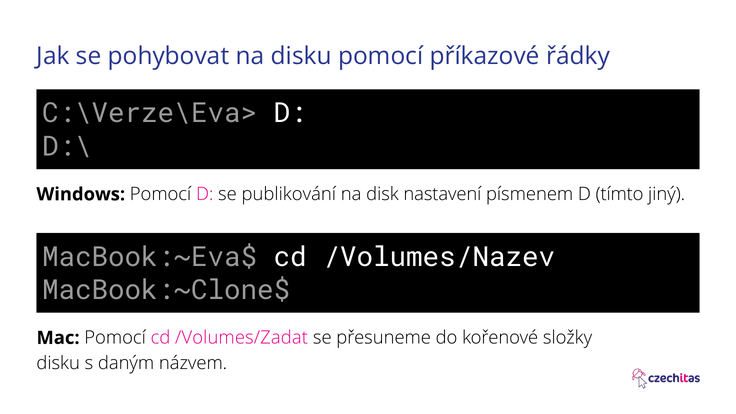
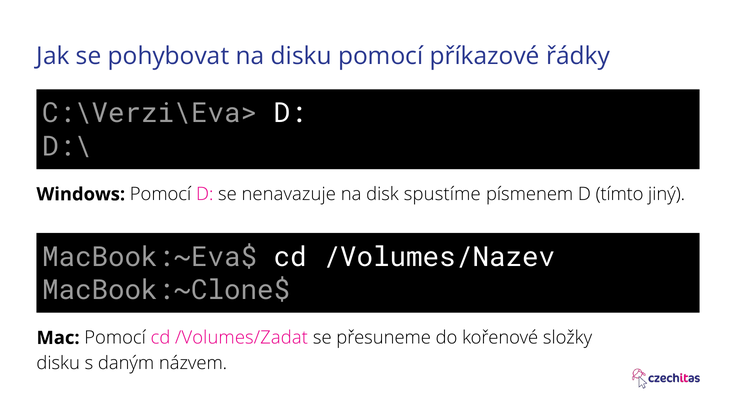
C:\Verze\Eva>: C:\Verze\Eva> -> C:\Verzi\Eva>
publikování: publikování -> nenavazuje
nastavení: nastavení -> spustíme
